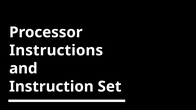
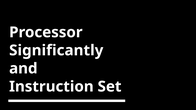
Instructions: Instructions -> Significantly
